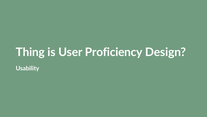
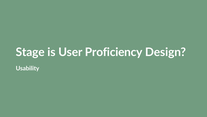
Thing: Thing -> Stage
